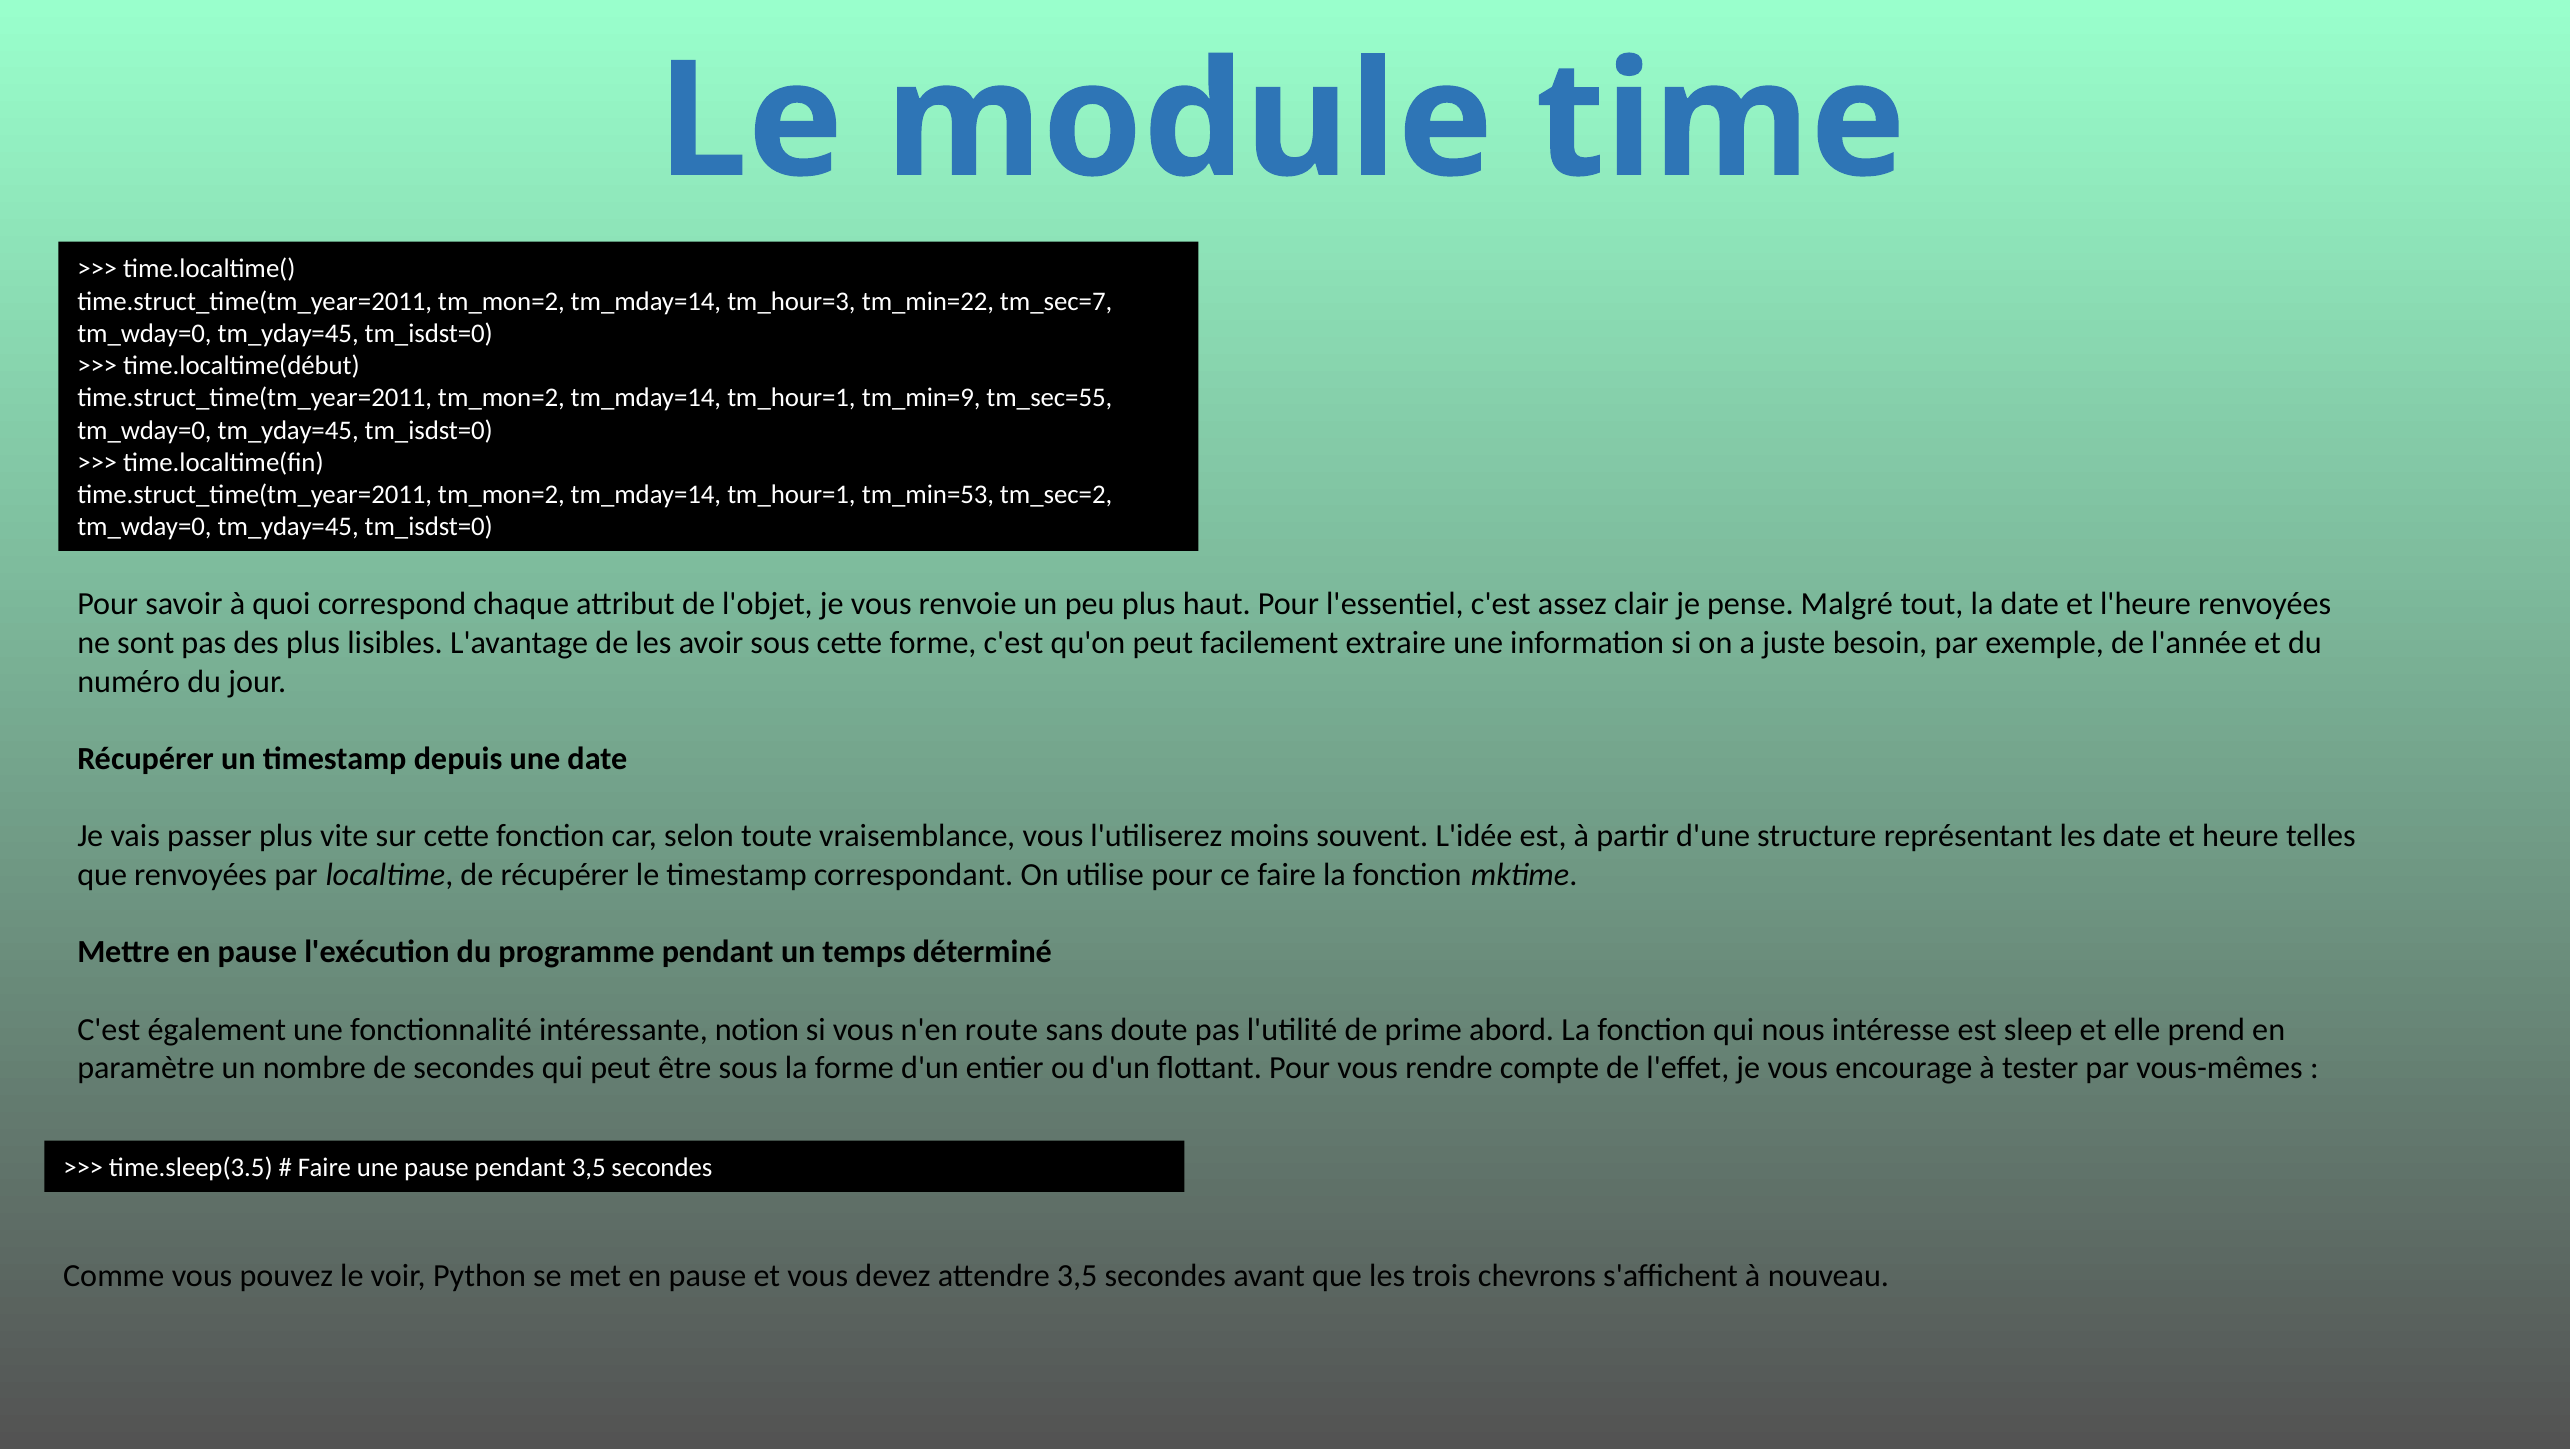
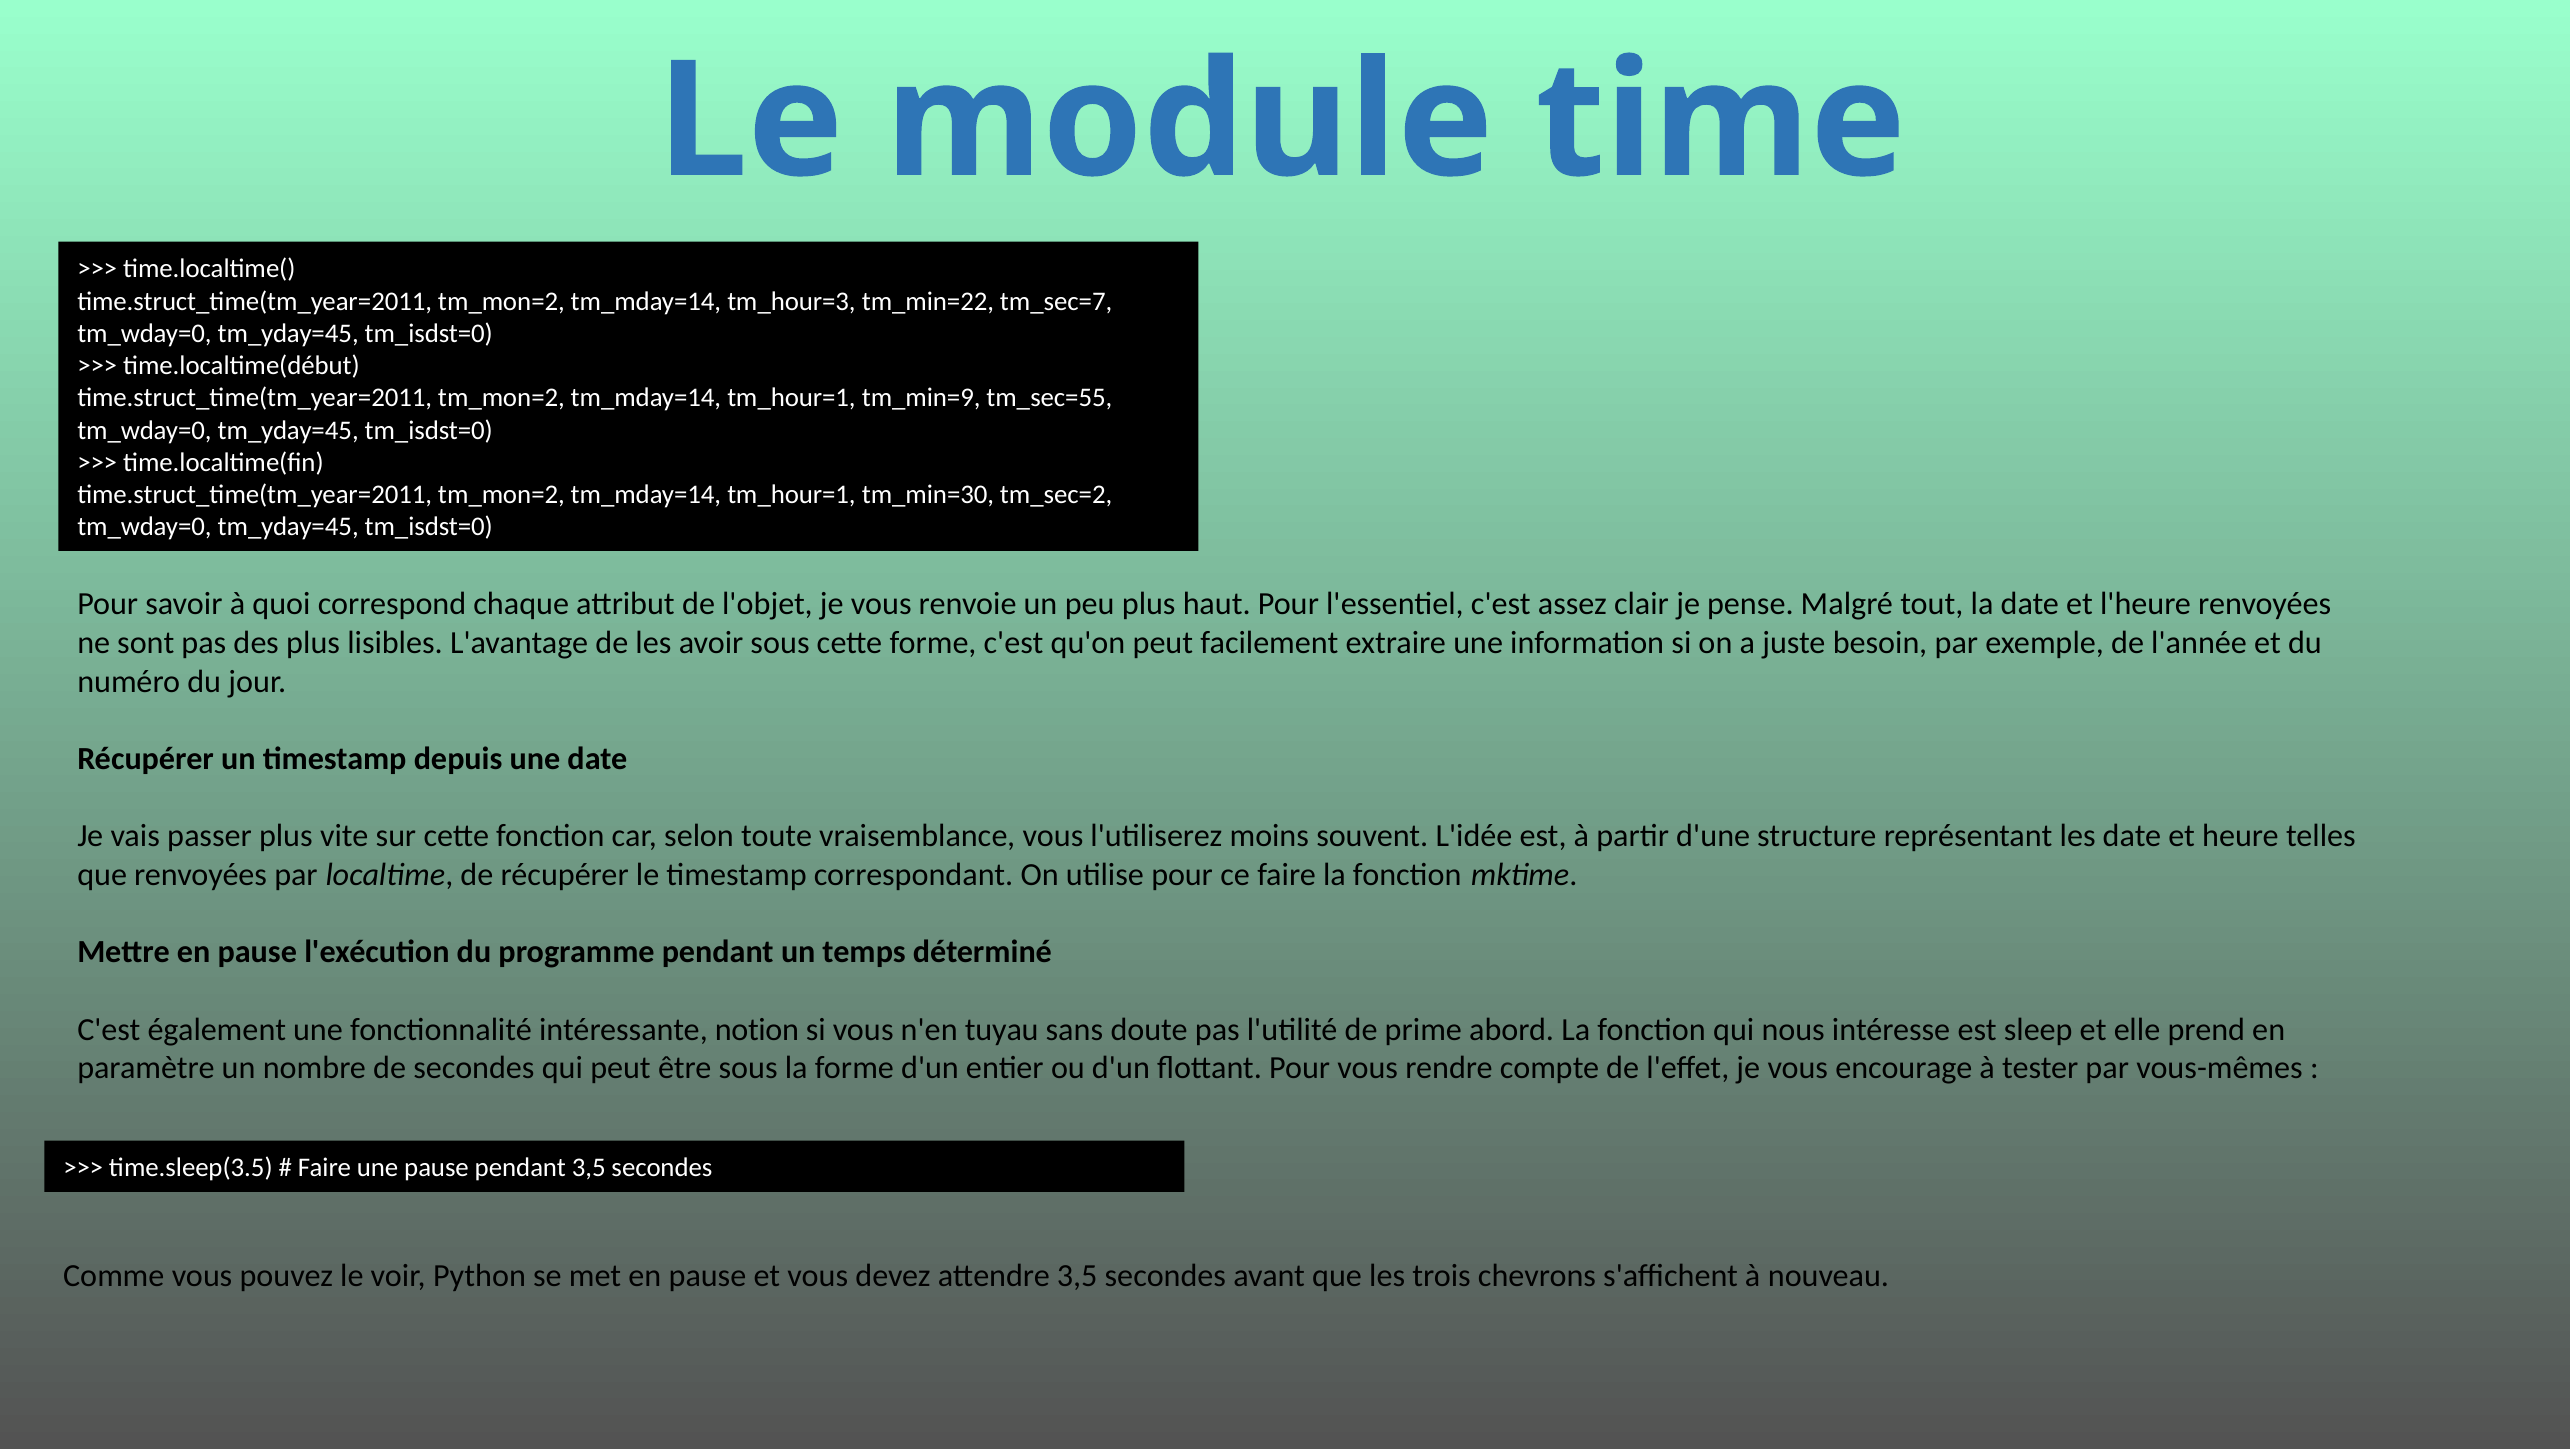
tm_min=53: tm_min=53 -> tm_min=30
route: route -> tuyau
